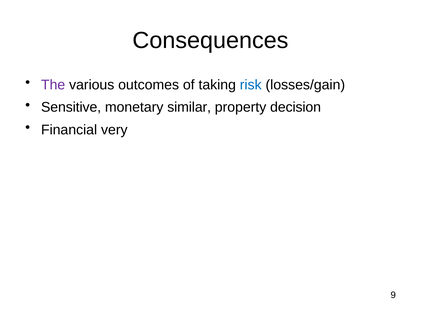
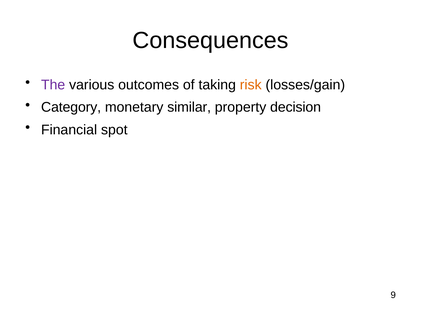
risk colour: blue -> orange
Sensitive: Sensitive -> Category
very: very -> spot
